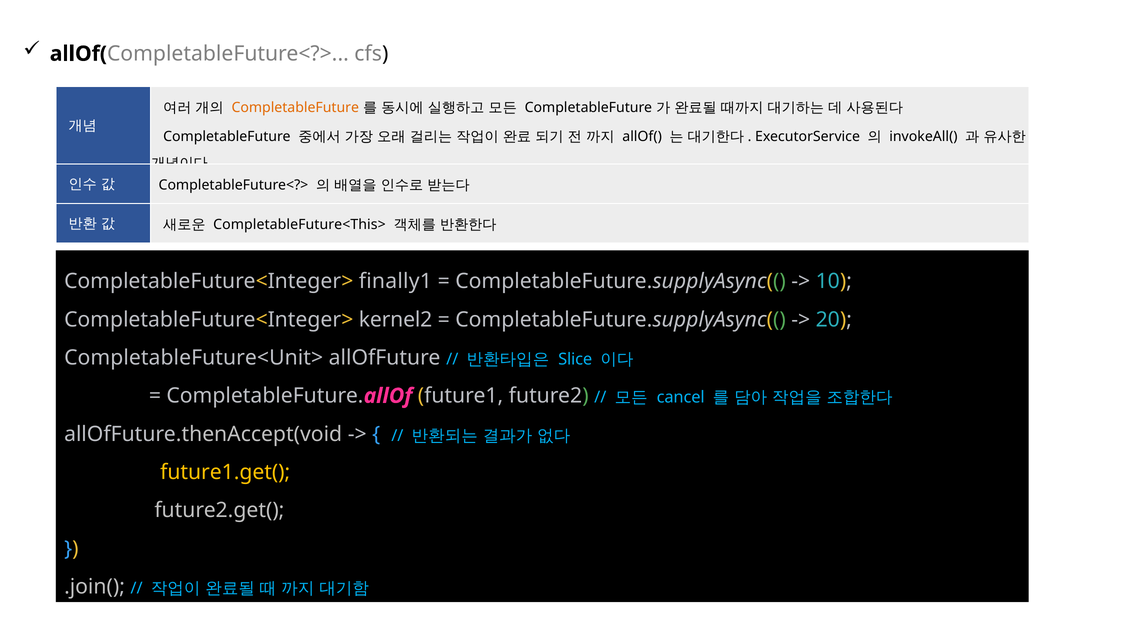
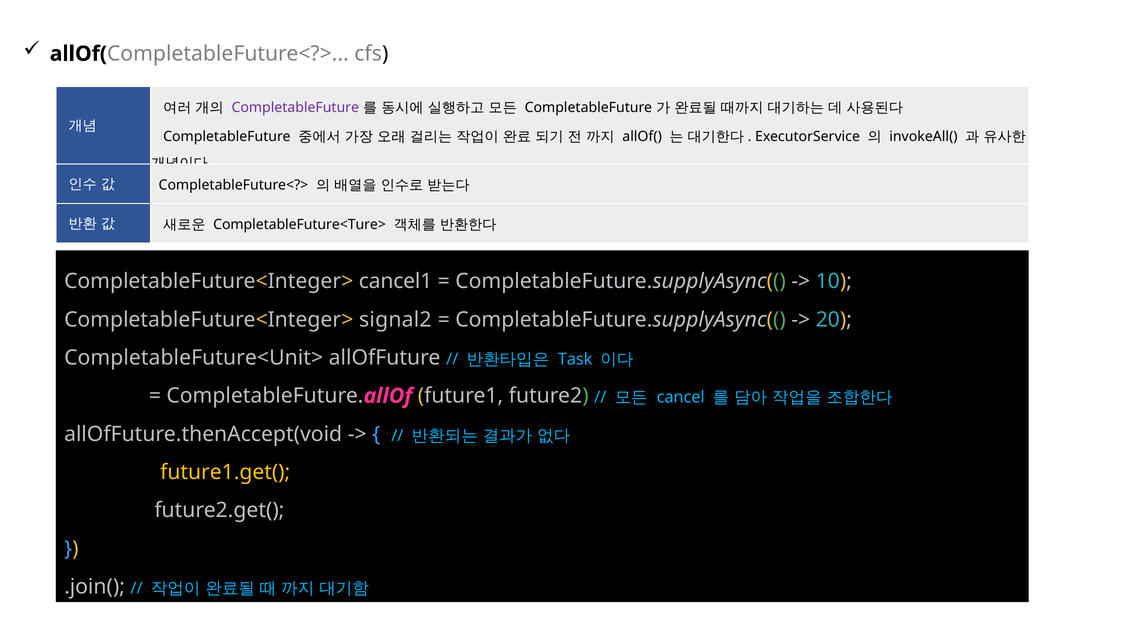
CompletableFuture at (295, 108) colour: orange -> purple
CompletableFuture<This>: CompletableFuture<This> -> CompletableFuture<Ture>
finally1: finally1 -> cancel1
kernel2: kernel2 -> signal2
Slice: Slice -> Task
